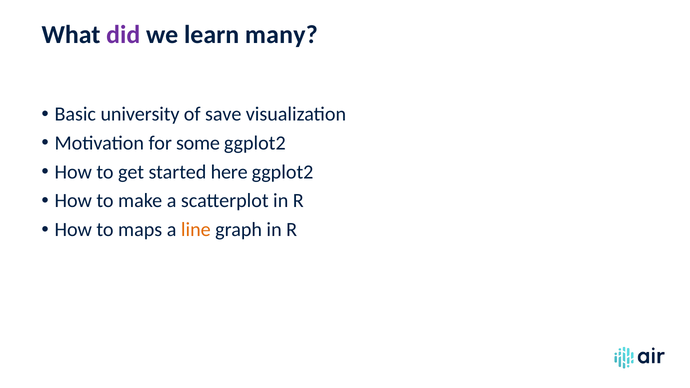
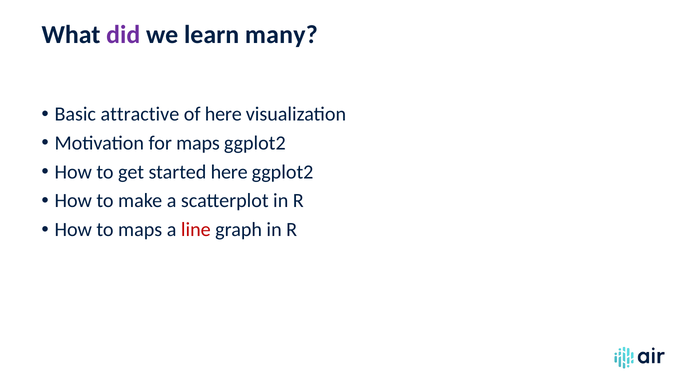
university: university -> attractive
of save: save -> here
for some: some -> maps
line colour: orange -> red
